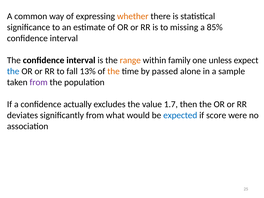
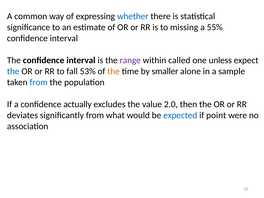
whether colour: orange -> blue
85%: 85% -> 55%
range colour: orange -> purple
family: family -> called
13%: 13% -> 53%
passed: passed -> smaller
from at (39, 82) colour: purple -> blue
1.7: 1.7 -> 2.0
score: score -> point
